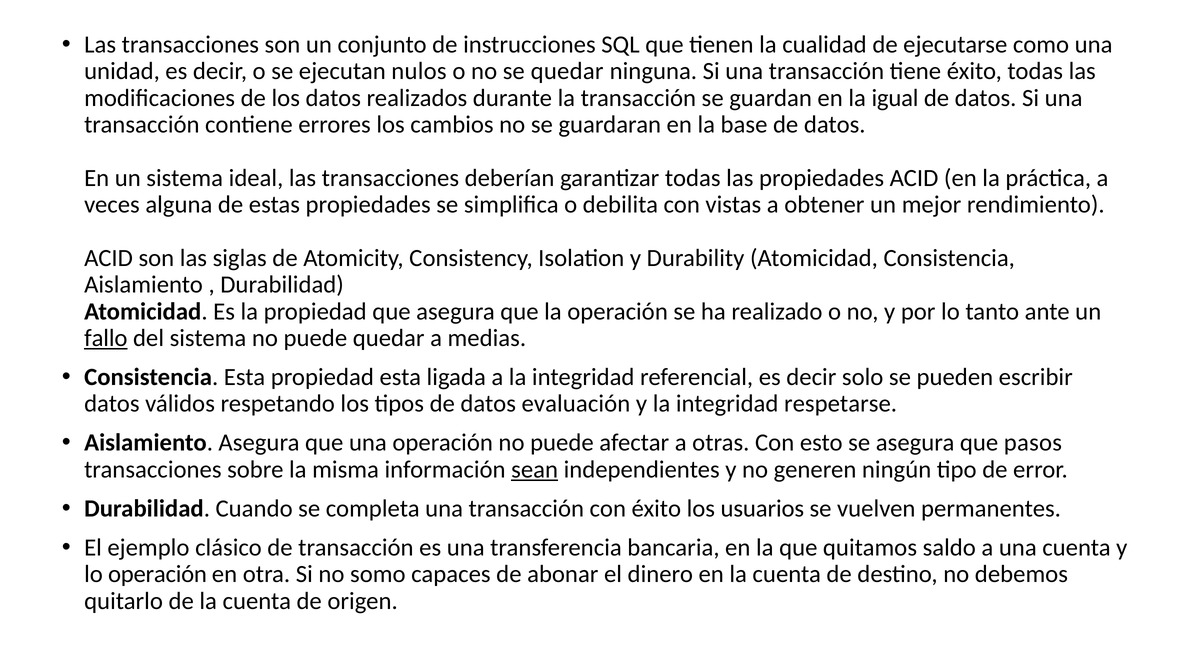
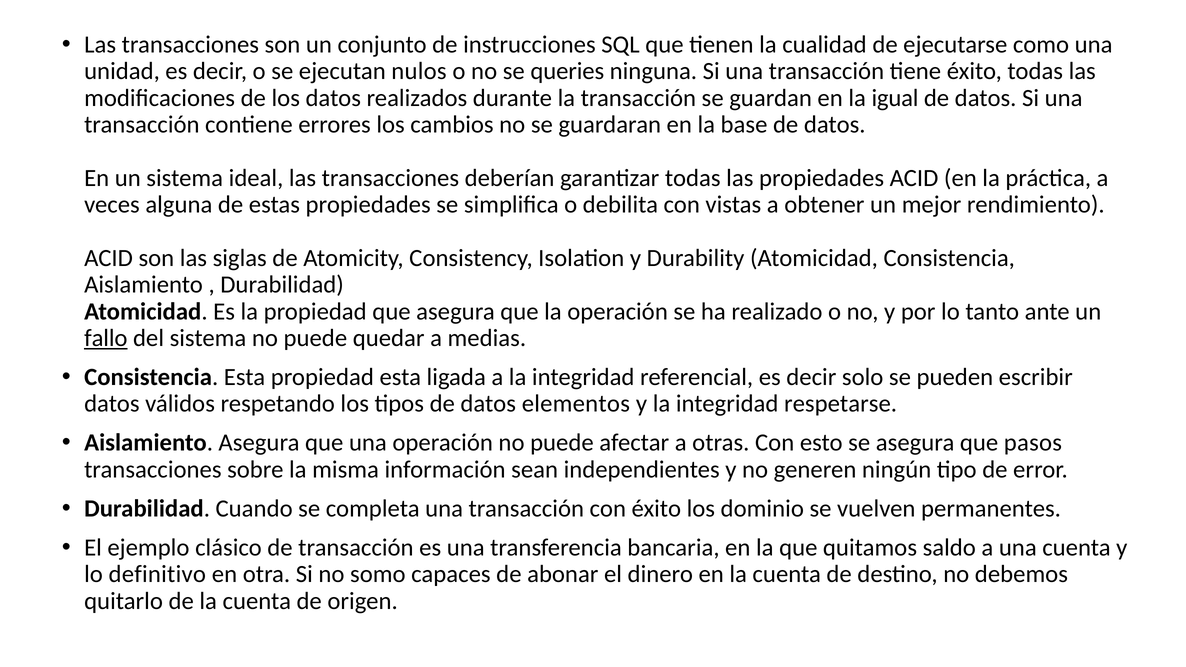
se quedar: quedar -> queries
evaluación: evaluación -> elementos
sean underline: present -> none
usuarios: usuarios -> dominio
lo operación: operación -> definitivo
